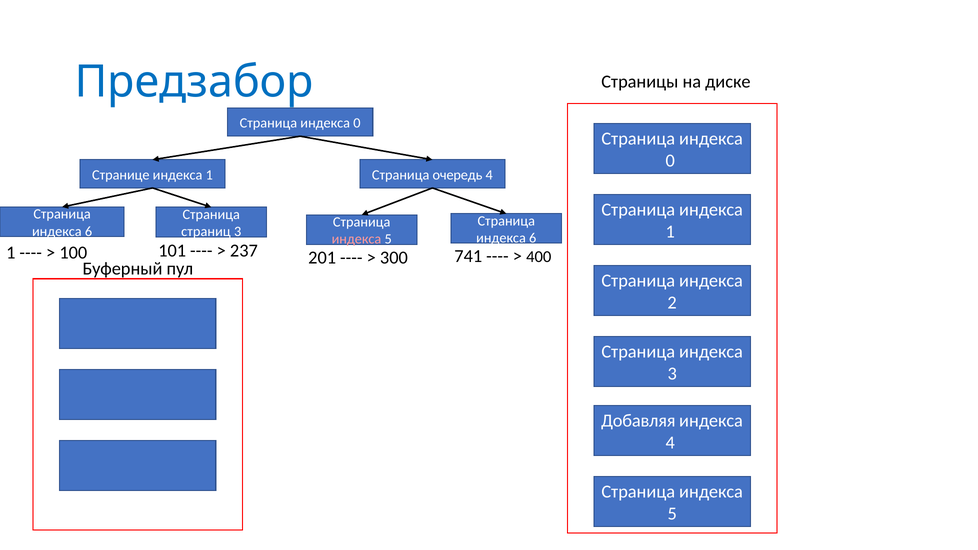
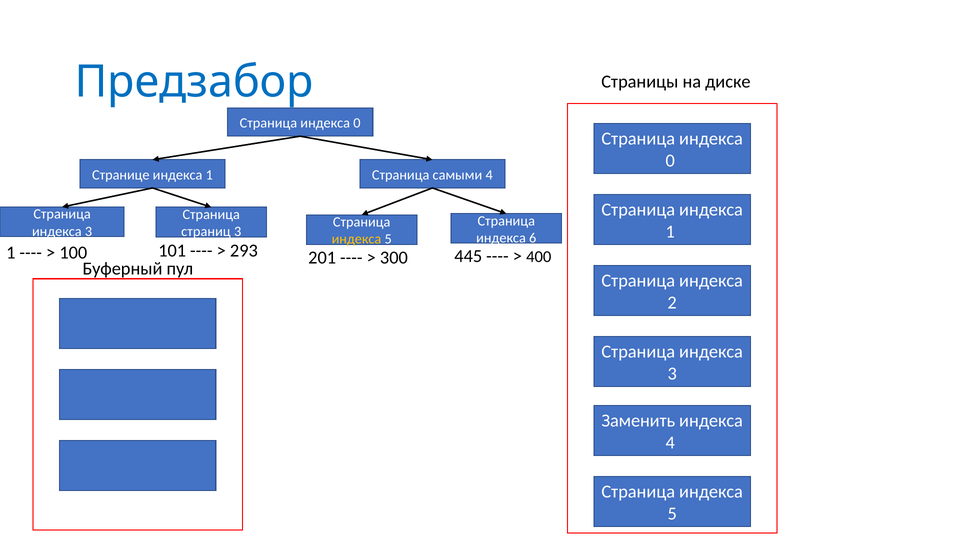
очередь: очередь -> самыми
6 at (89, 231): 6 -> 3
индекса at (356, 239) colour: pink -> yellow
237: 237 -> 293
741: 741 -> 445
Добавляя: Добавляя -> Заменить
